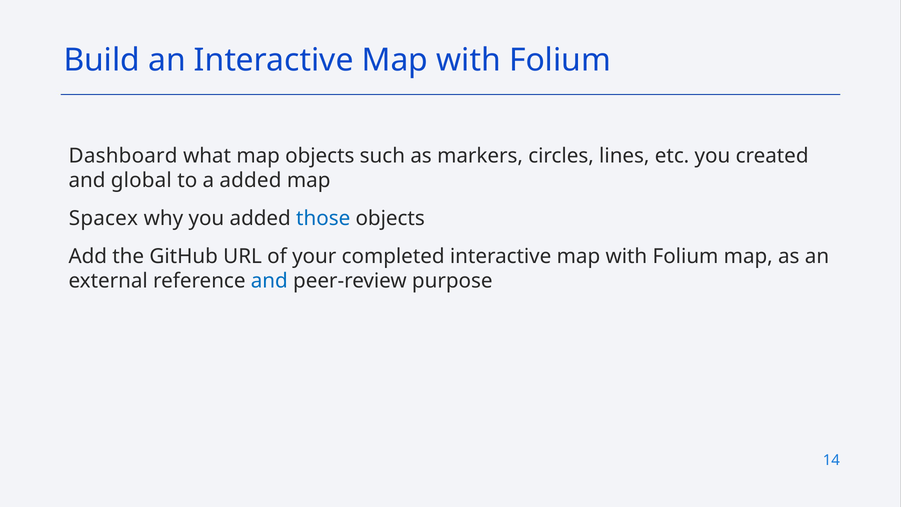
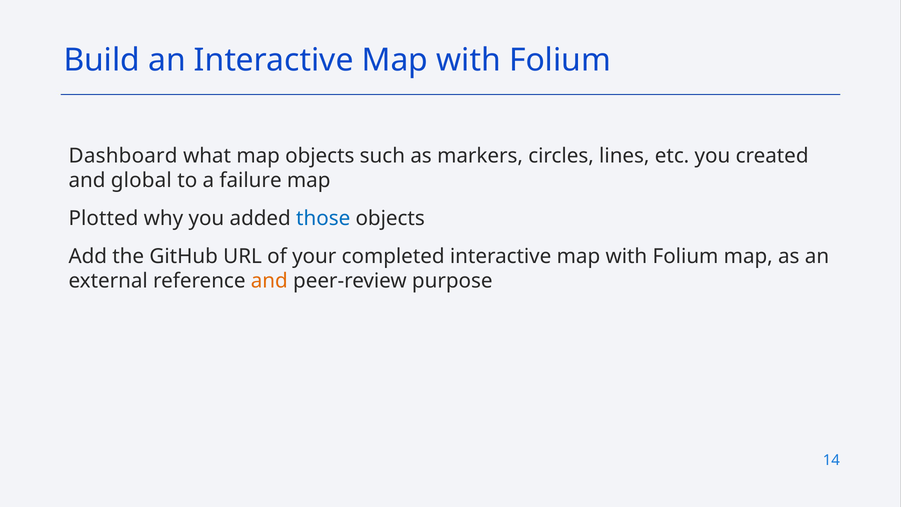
a added: added -> failure
Spacex: Spacex -> Plotted
and at (269, 281) colour: blue -> orange
